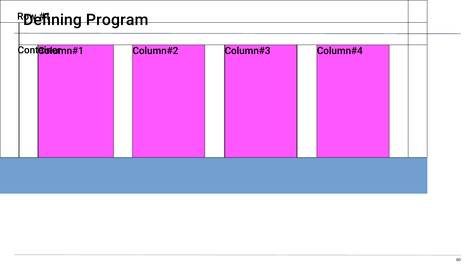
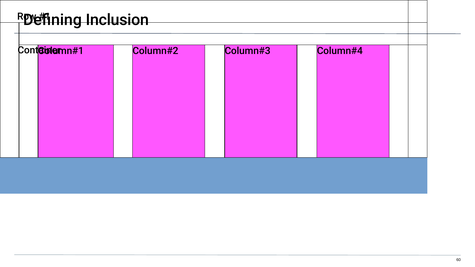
Program: Program -> Inclusion
